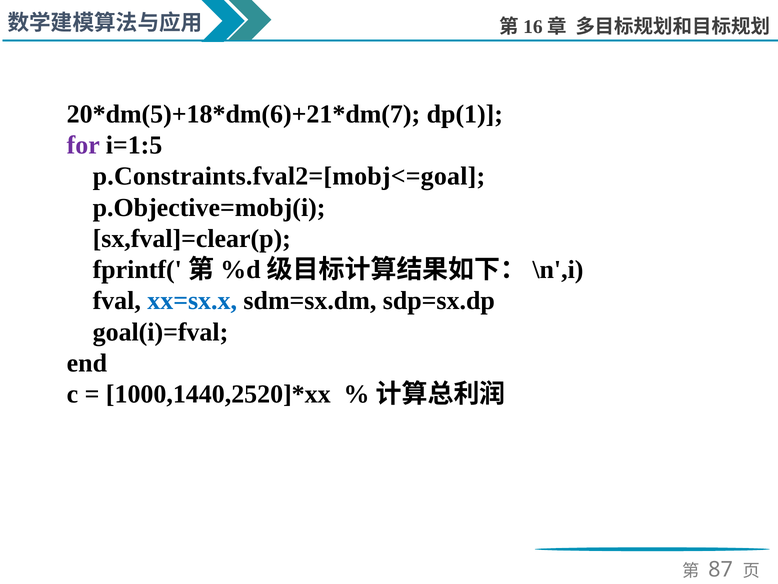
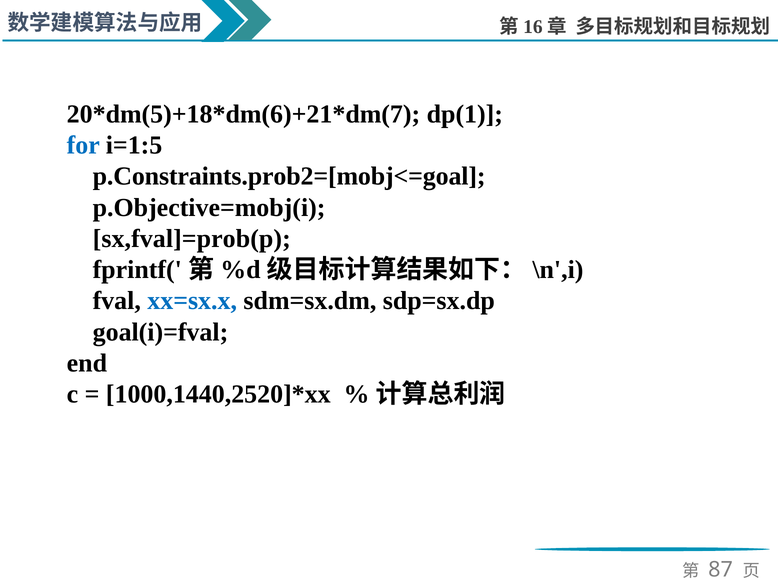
for colour: purple -> blue
p.Constraints.fval2=[mobj<=goal: p.Constraints.fval2=[mobj<=goal -> p.Constraints.prob2=[mobj<=goal
sx,fval]=clear(p: sx,fval]=clear(p -> sx,fval]=prob(p
